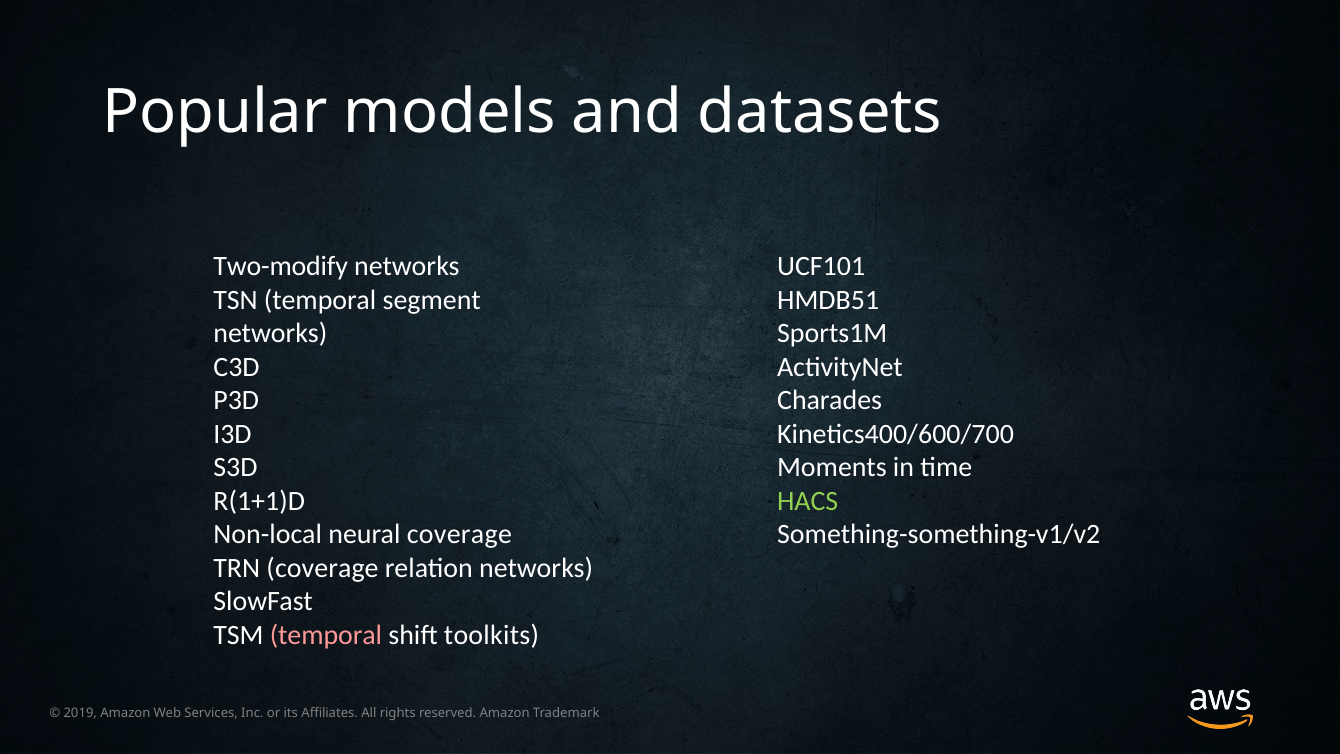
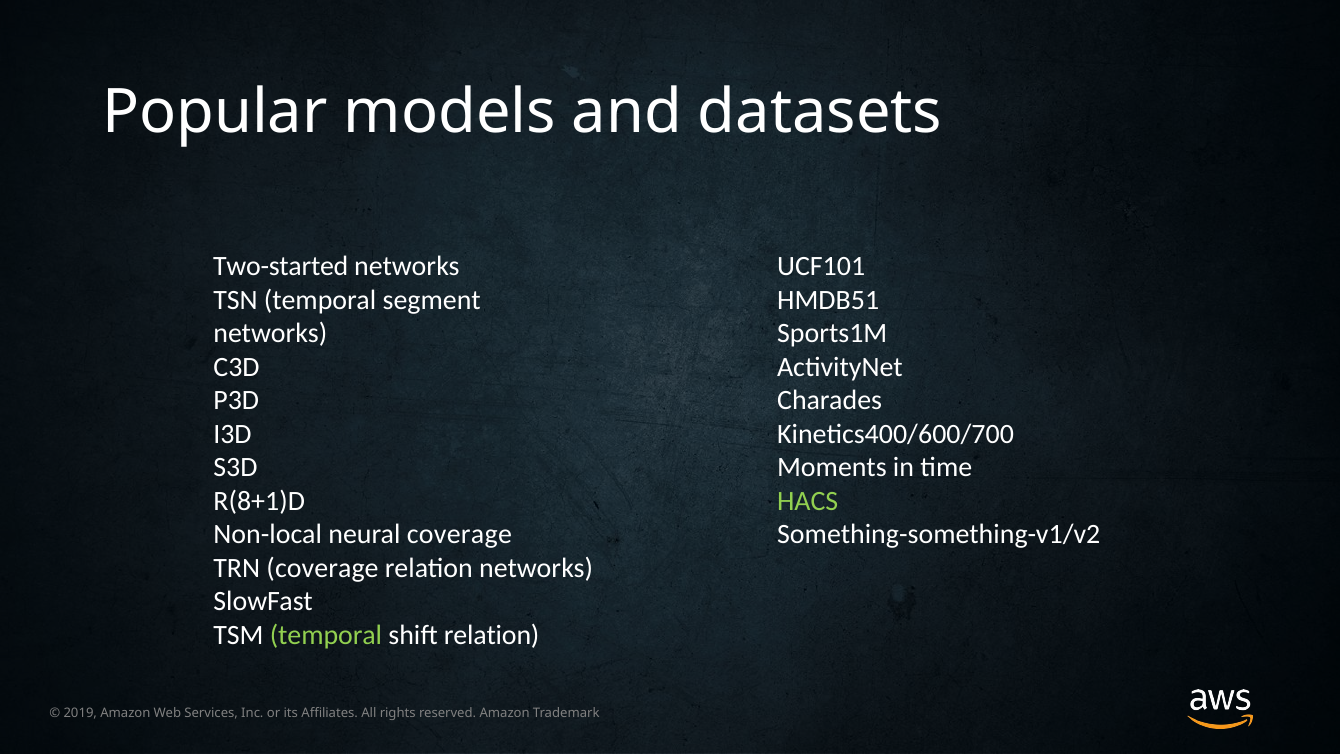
Two-modify: Two-modify -> Two-started
R(1+1)D: R(1+1)D -> R(8+1)D
temporal at (326, 635) colour: pink -> light green
shift toolkits: toolkits -> relation
